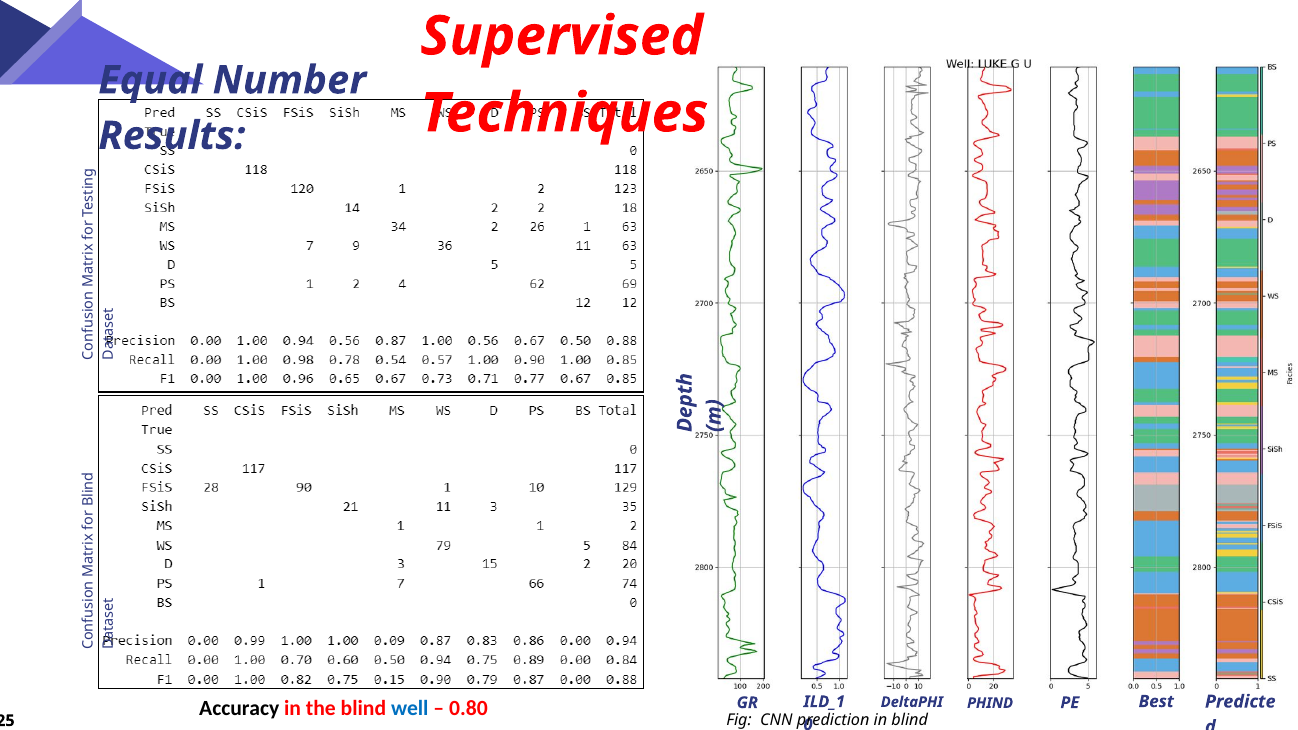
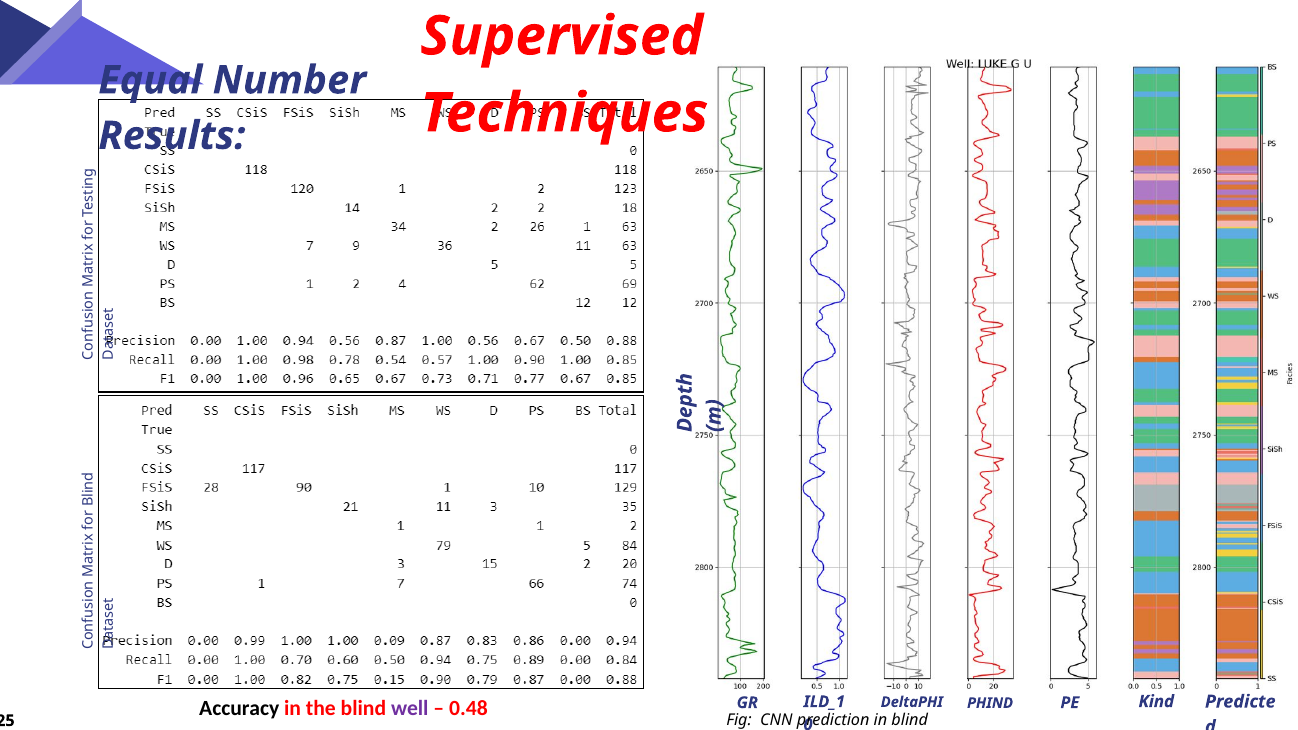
well at (410, 708) colour: blue -> purple
0.80: 0.80 -> 0.48
Best: Best -> Kind
